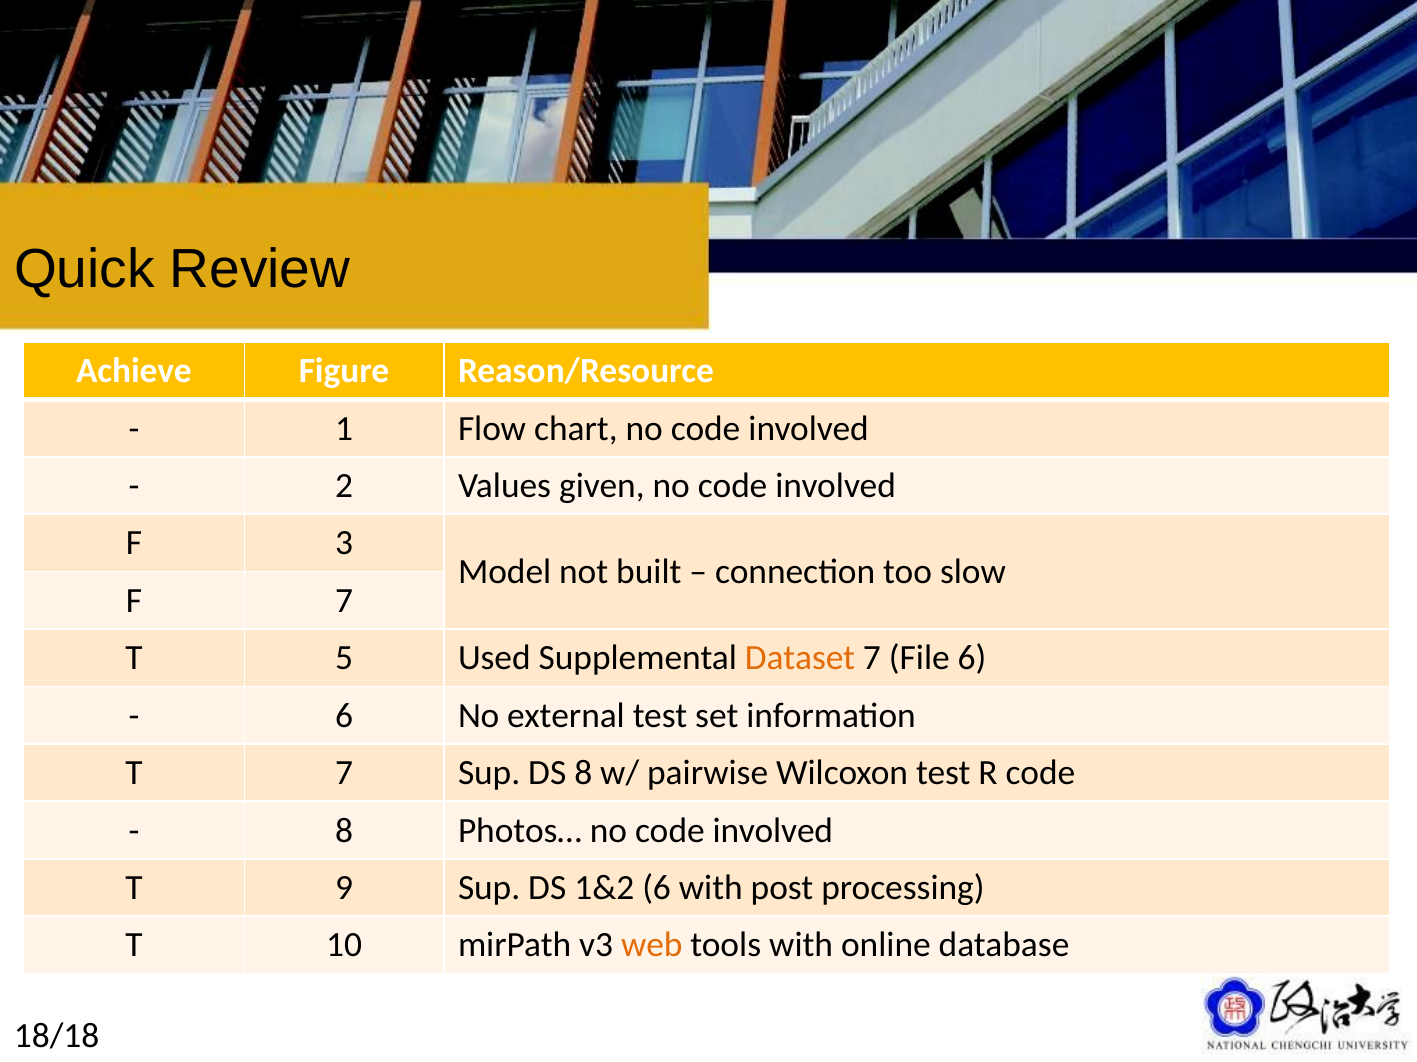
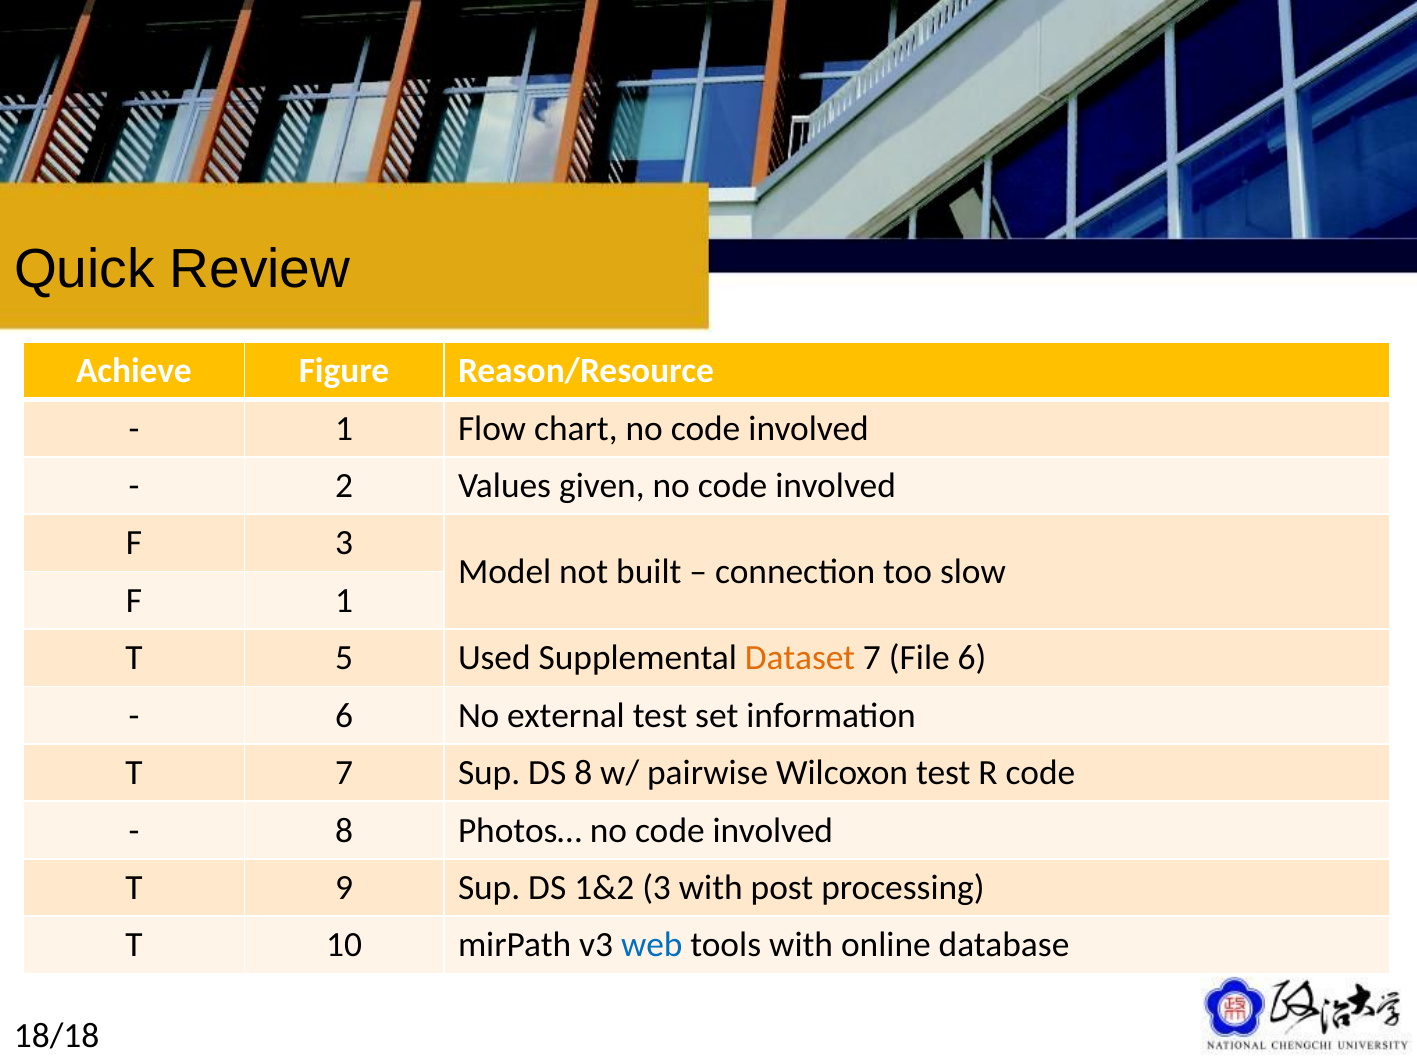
F 7: 7 -> 1
1&2 6: 6 -> 3
web colour: orange -> blue
